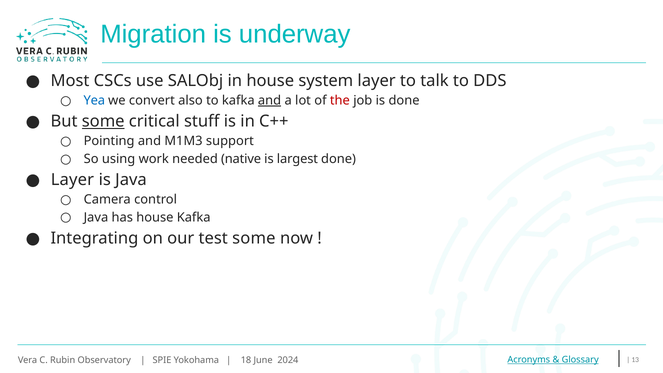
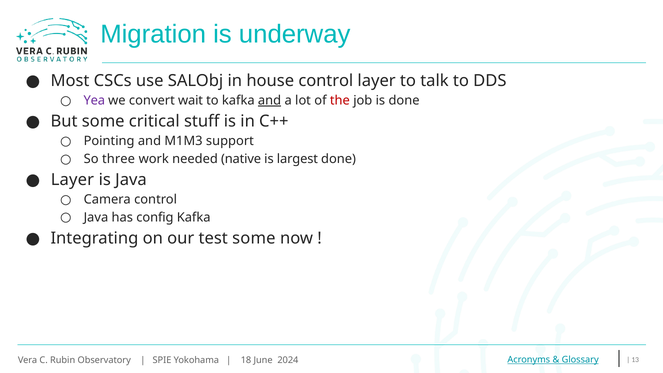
house system: system -> control
Yea colour: blue -> purple
also: also -> wait
some at (103, 121) underline: present -> none
using: using -> three
has house: house -> config
